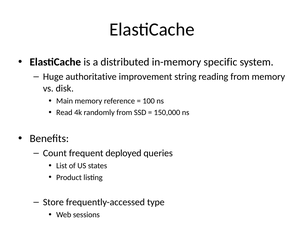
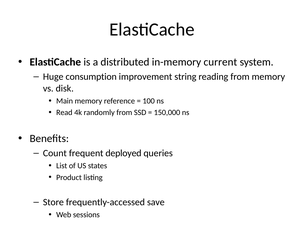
specific: specific -> current
authoritative: authoritative -> consumption
type: type -> save
